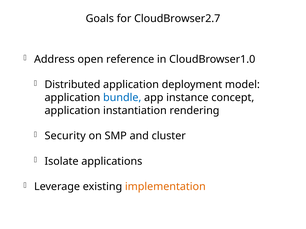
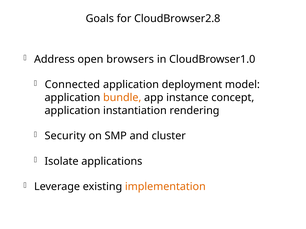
CloudBrowser2.7: CloudBrowser2.7 -> CloudBrowser2.8
reference: reference -> browsers
Distributed: Distributed -> Connected
bundle colour: blue -> orange
